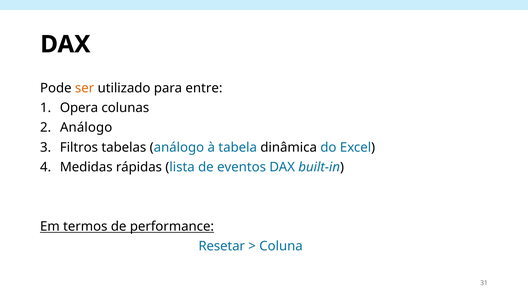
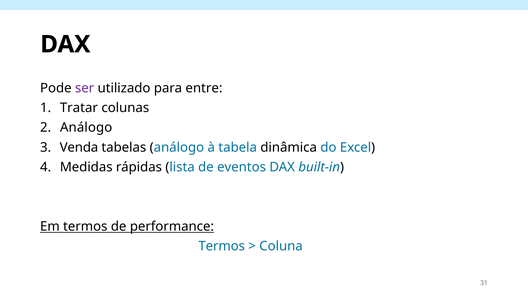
ser colour: orange -> purple
Opera: Opera -> Tratar
Filtros: Filtros -> Venda
Resetar at (222, 246): Resetar -> Termos
